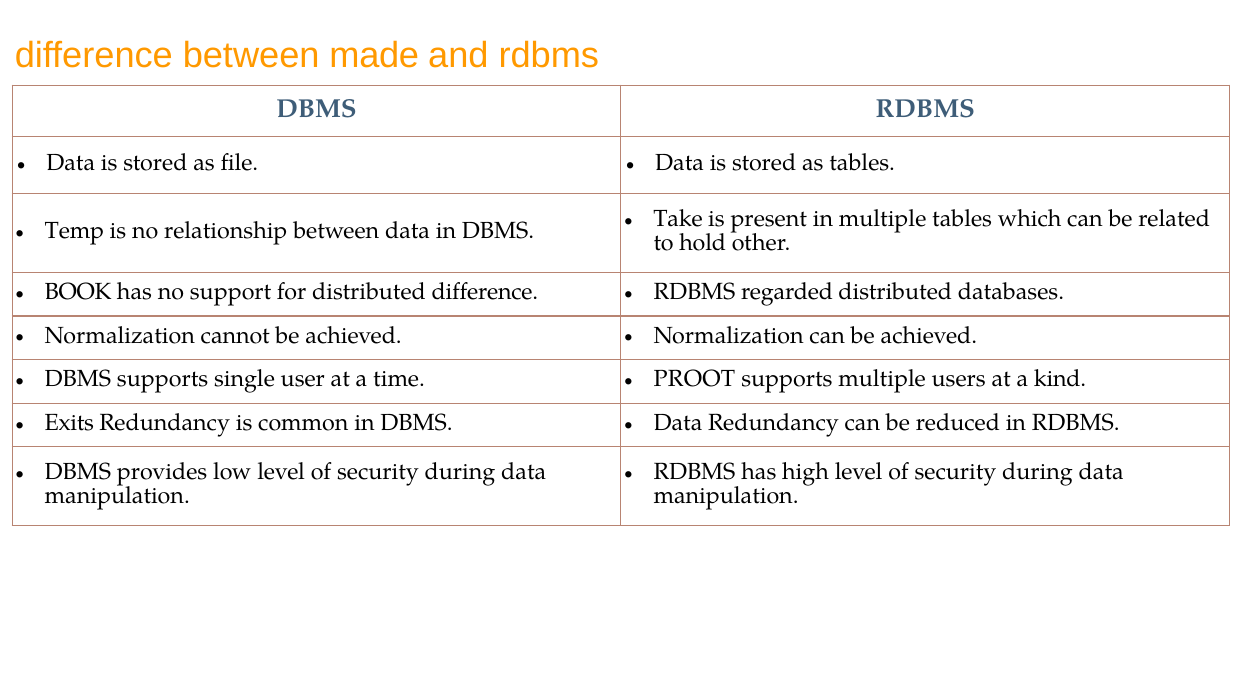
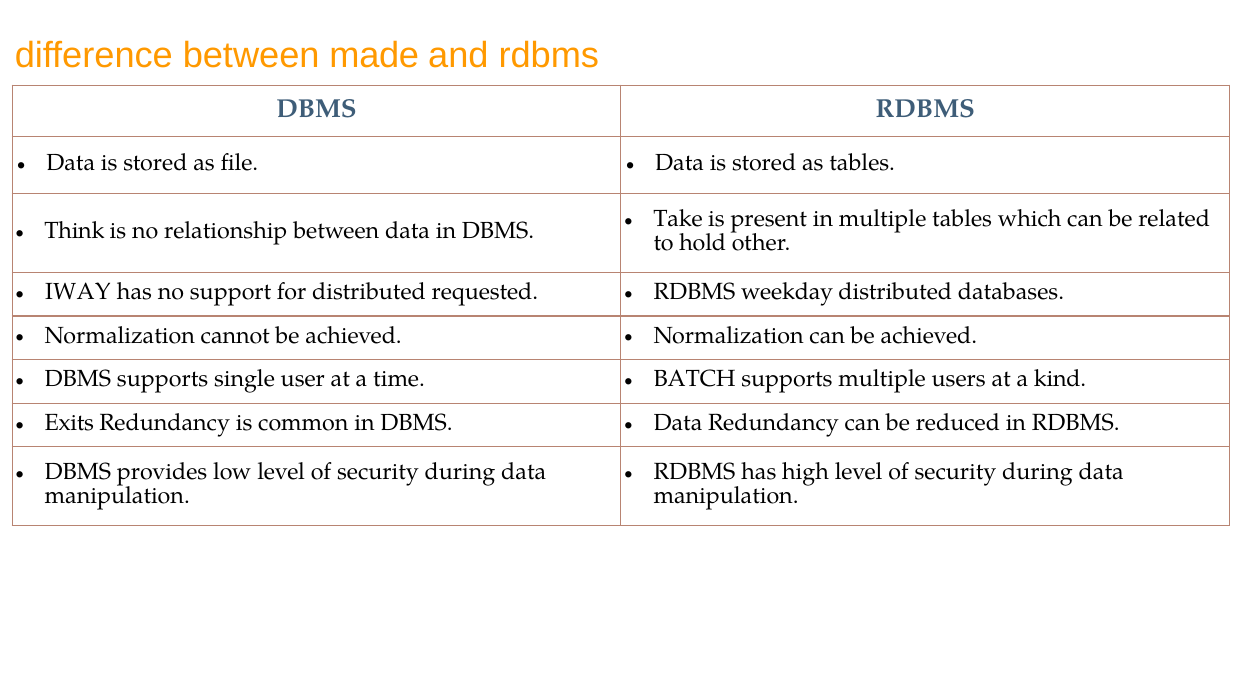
Temp: Temp -> Think
BOOK: BOOK -> IWAY
distributed difference: difference -> requested
regarded: regarded -> weekday
PROOT: PROOT -> BATCH
